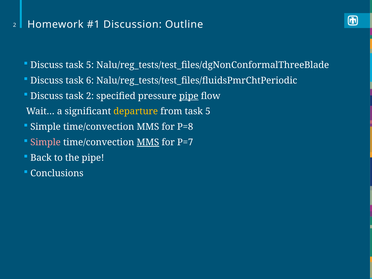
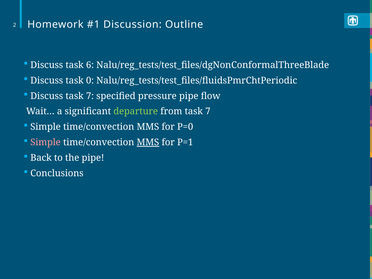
Discuss task 5: 5 -> 6
6: 6 -> 0
Discuss task 2: 2 -> 7
pipe at (189, 96) underline: present -> none
departure colour: yellow -> light green
from task 5: 5 -> 7
P=8: P=8 -> P=0
P=7: P=7 -> P=1
